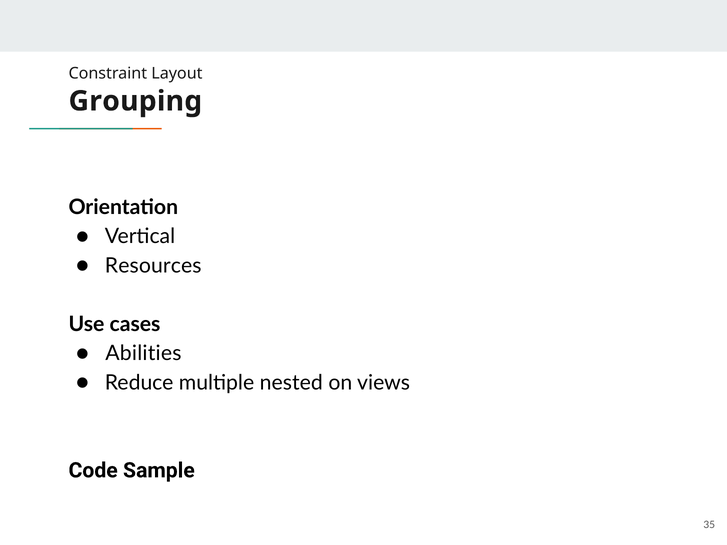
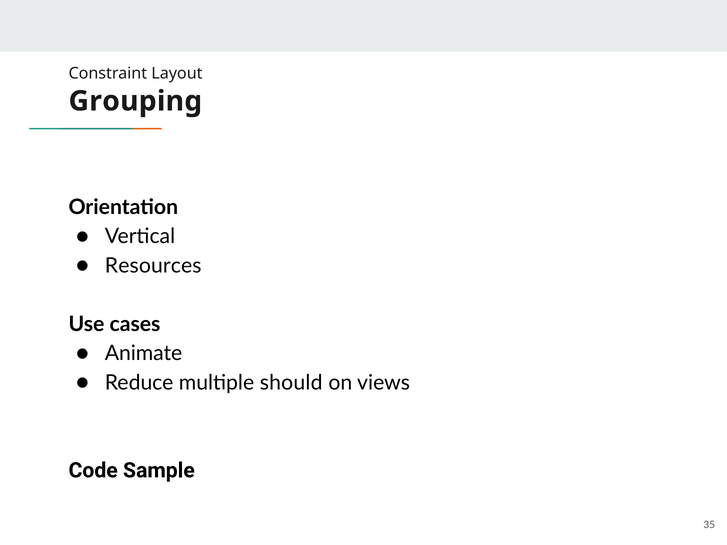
Abilities: Abilities -> Animate
nested: nested -> should
